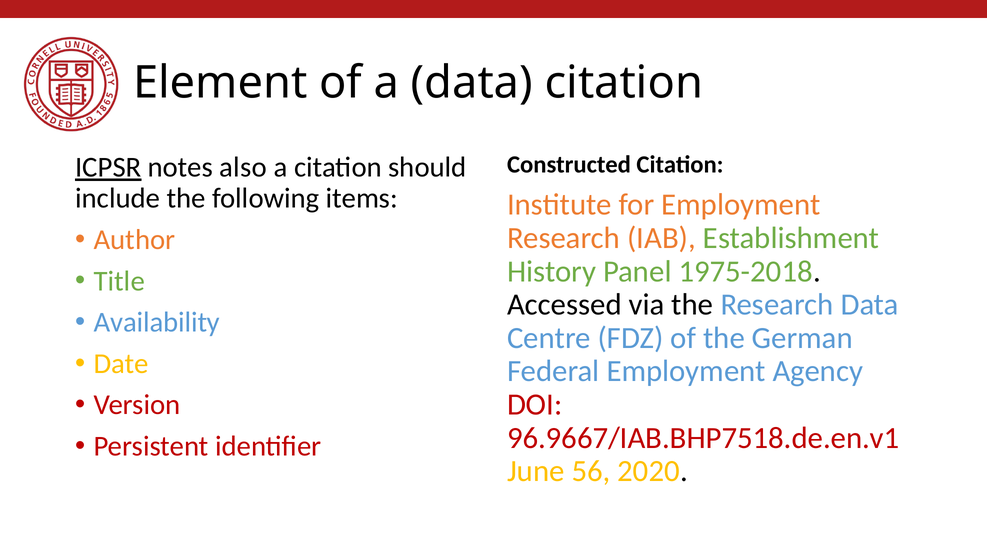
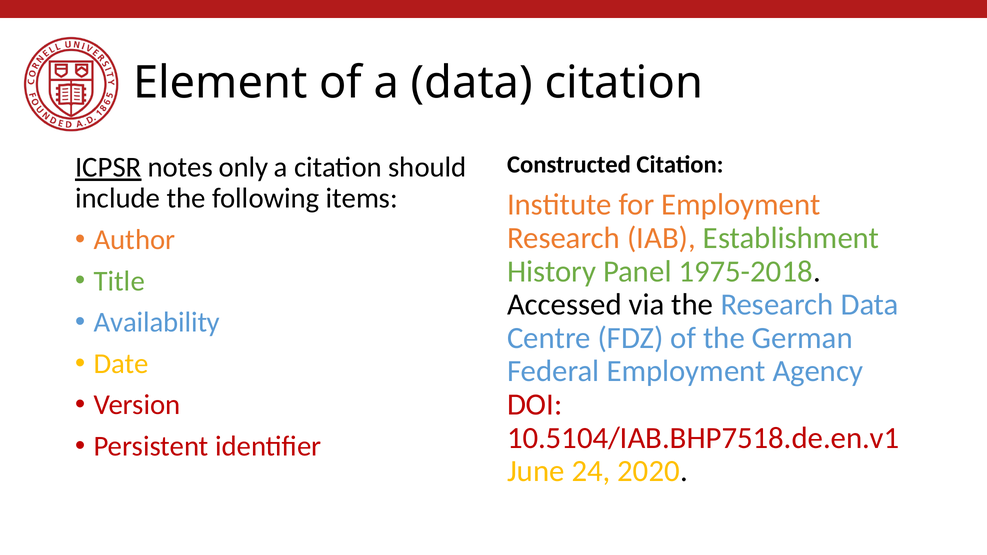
also: also -> only
96.9667/IAB.BHP7518.de.en.v1: 96.9667/IAB.BHP7518.de.en.v1 -> 10.5104/IAB.BHP7518.de.en.v1
56: 56 -> 24
